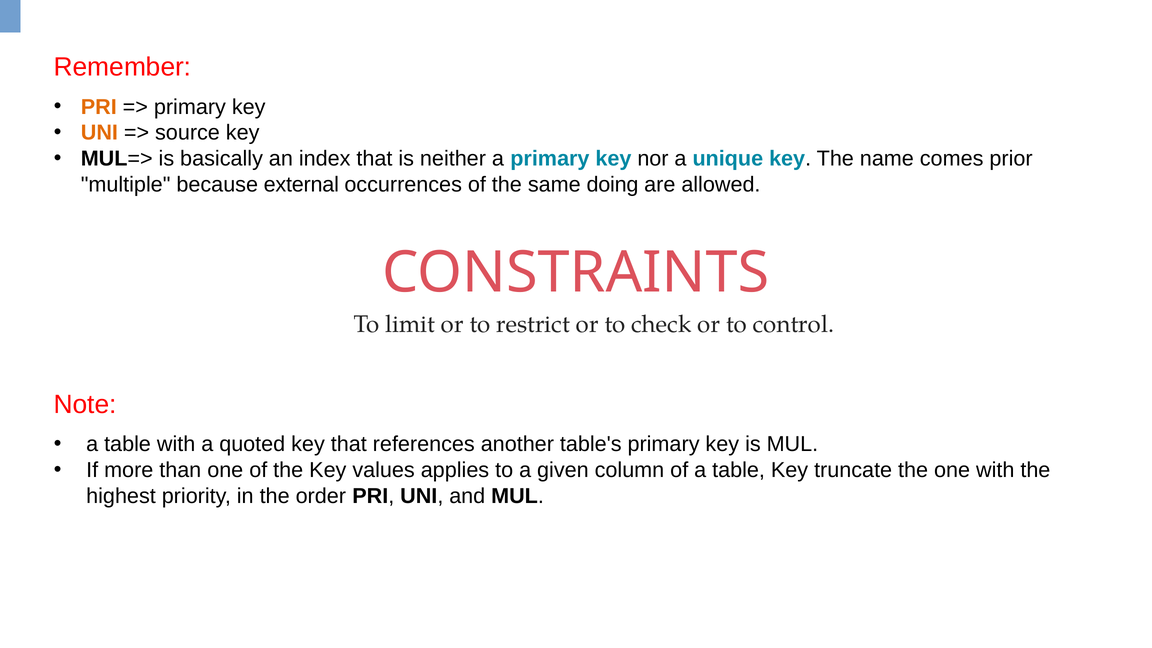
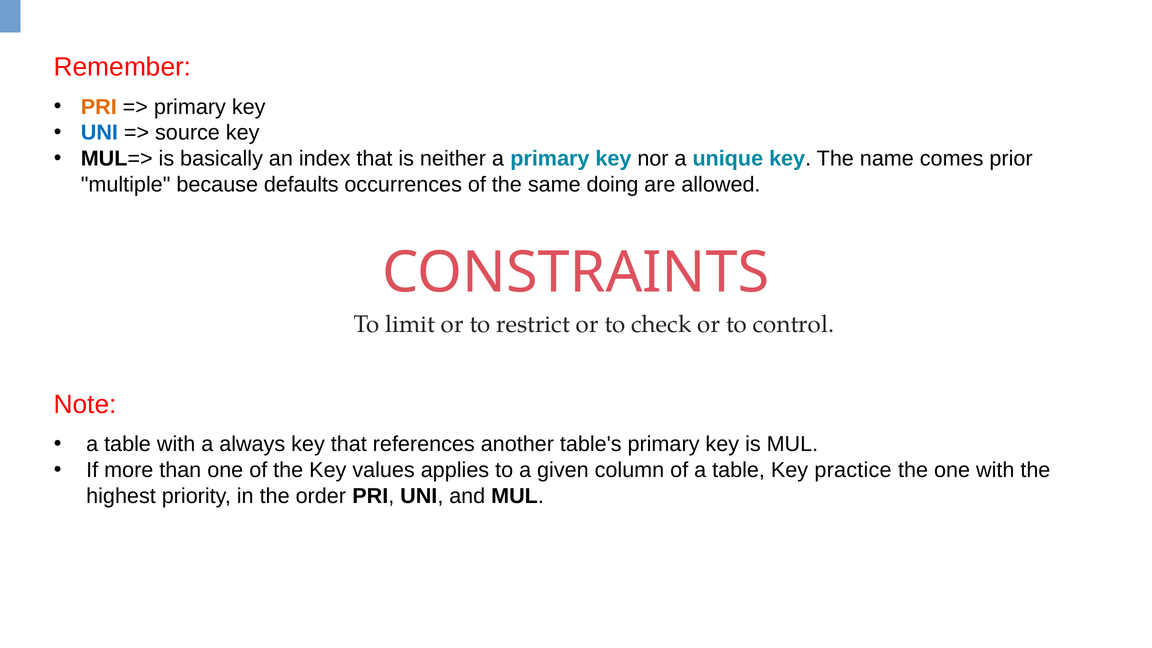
UNI at (99, 133) colour: orange -> blue
external: external -> defaults
quoted: quoted -> always
truncate: truncate -> practice
